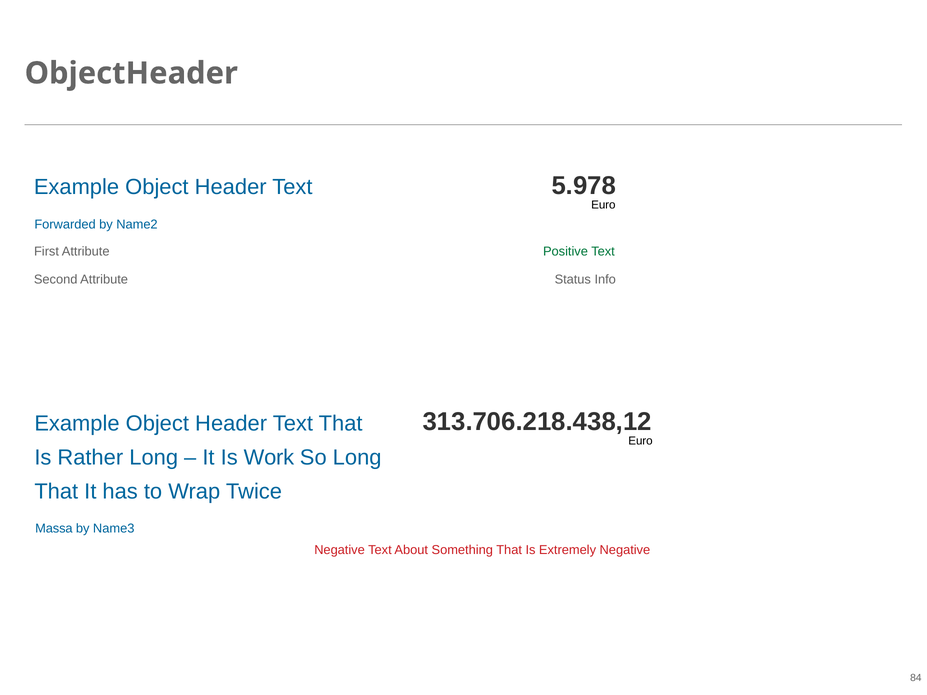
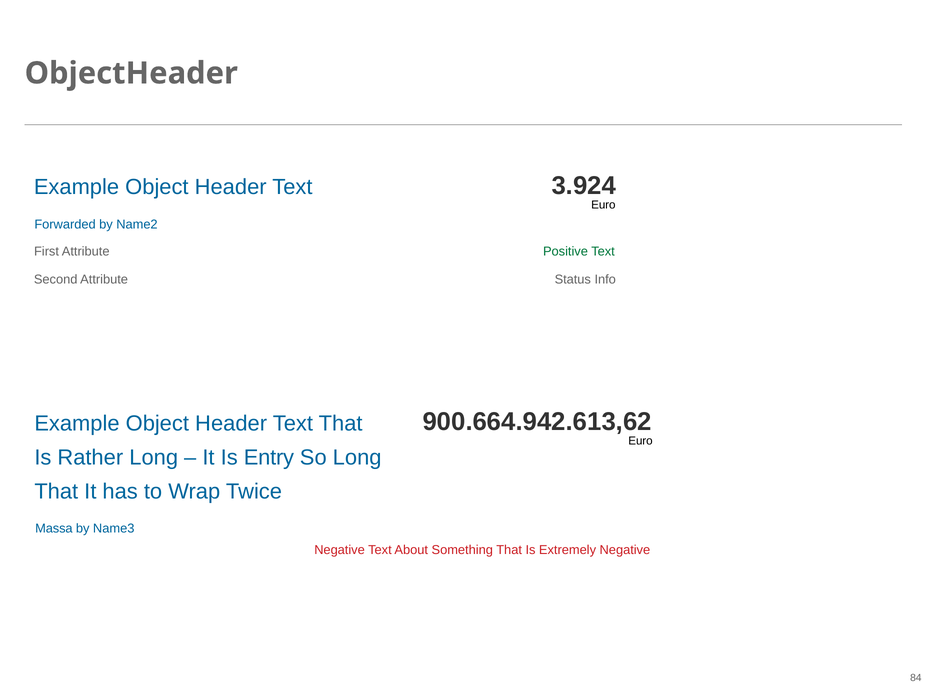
5.978: 5.978 -> 3.924
313.706.218.438,12: 313.706.218.438,12 -> 900.664.942.613,62
Work: Work -> Entry
